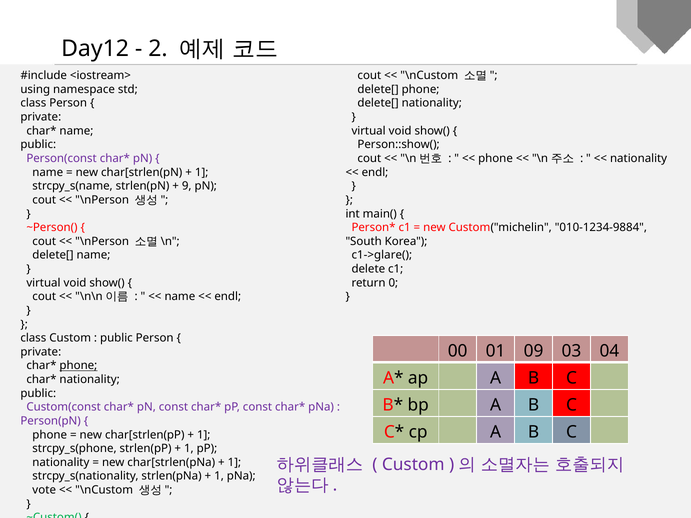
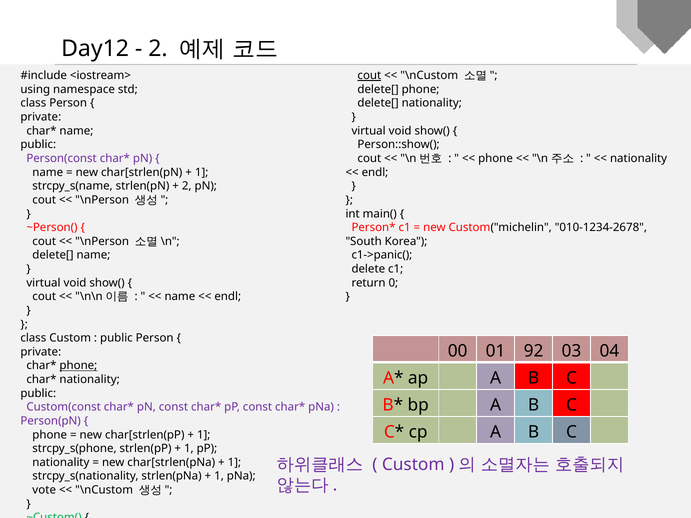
cout at (369, 76) underline: none -> present
9 at (187, 186): 9 -> 2
010-1234-9884: 010-1234-9884 -> 010-1234-2678
c1->glare(: c1->glare( -> c1->panic(
09: 09 -> 92
